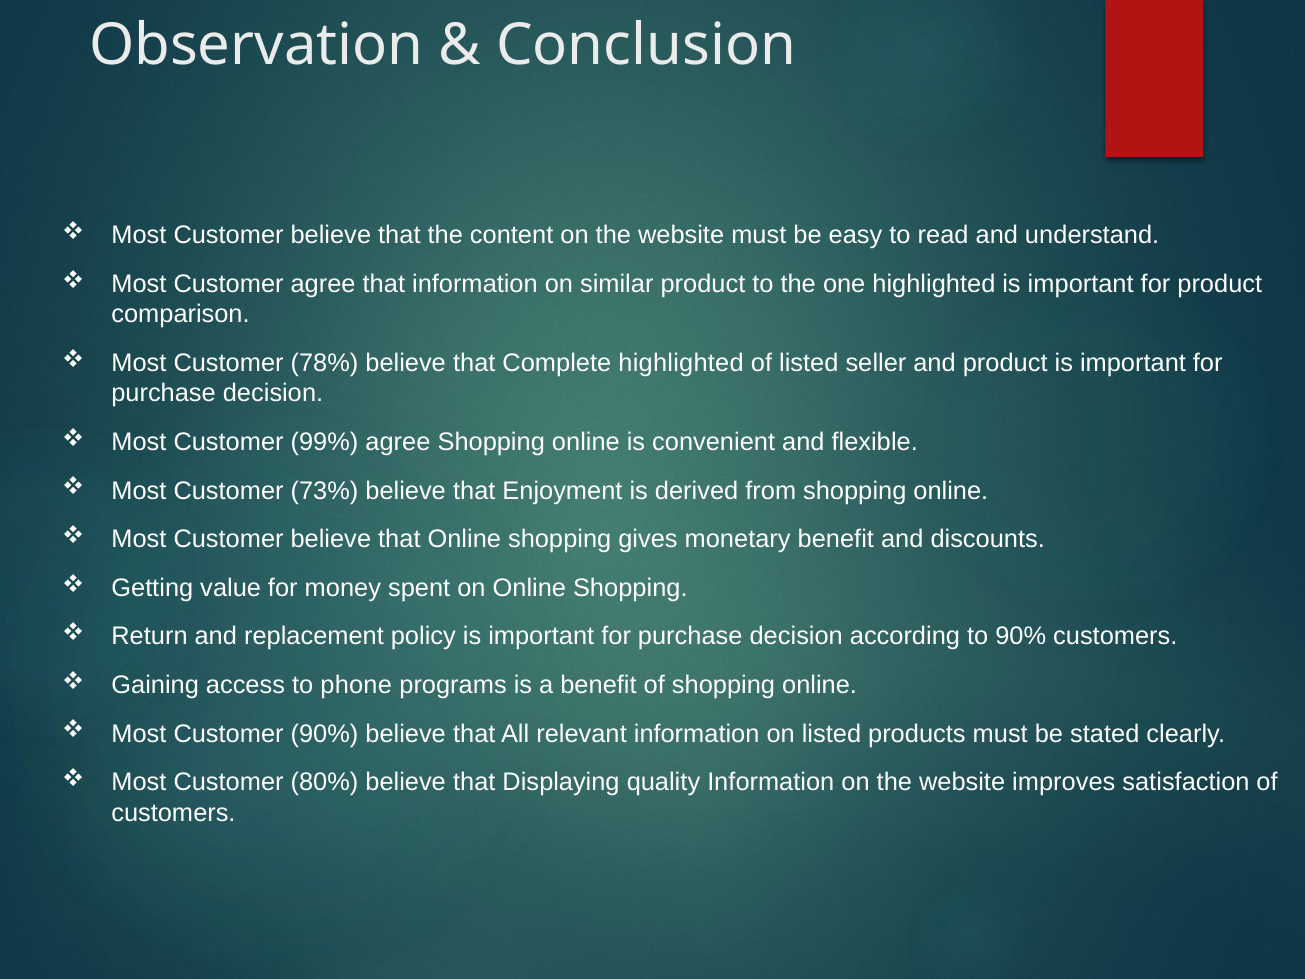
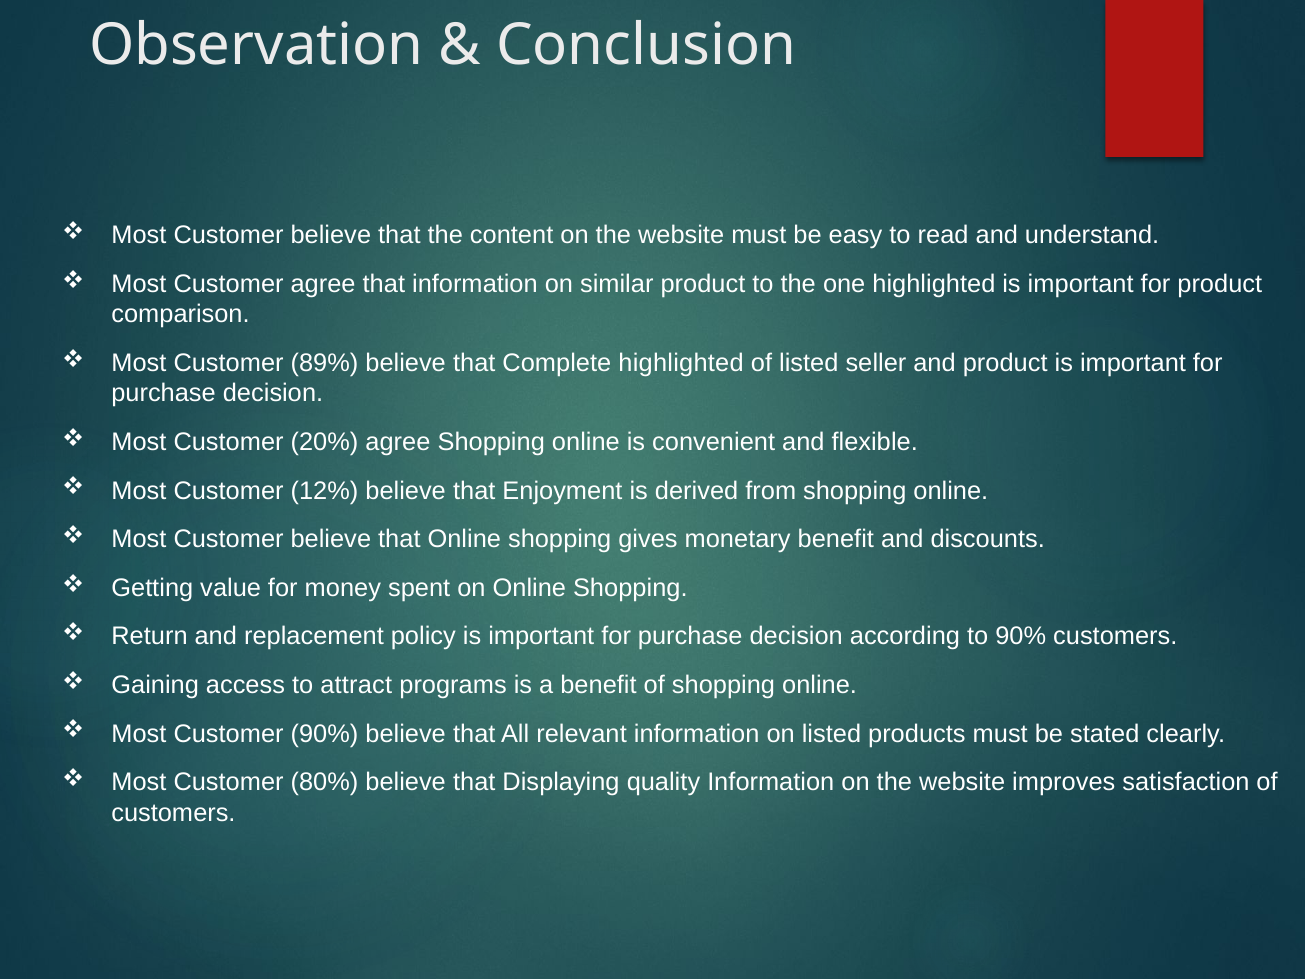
78%: 78% -> 89%
99%: 99% -> 20%
73%: 73% -> 12%
phone: phone -> attract
